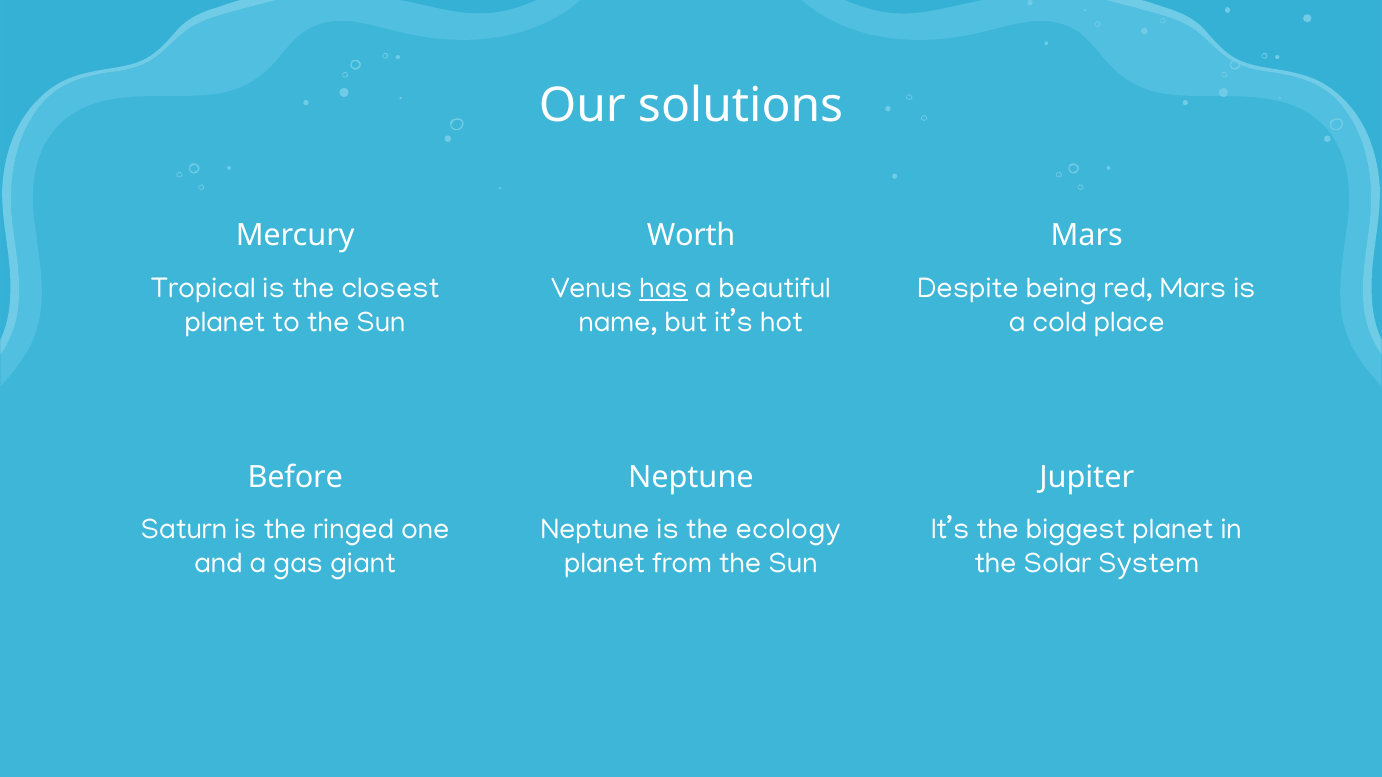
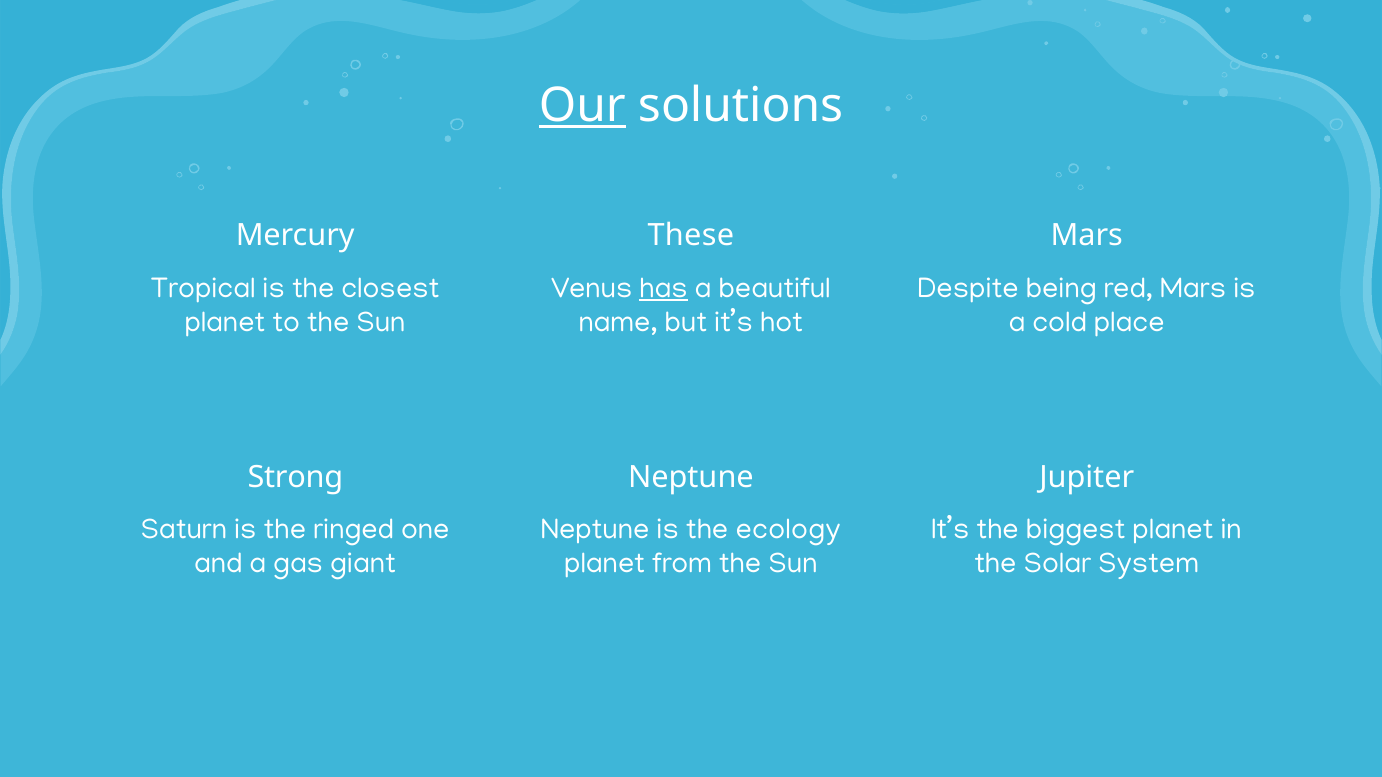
Our underline: none -> present
Worth: Worth -> These
Before: Before -> Strong
